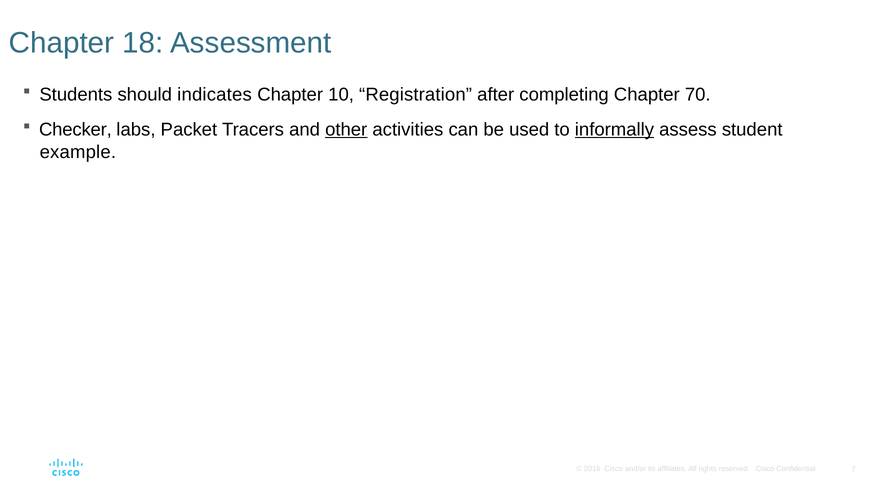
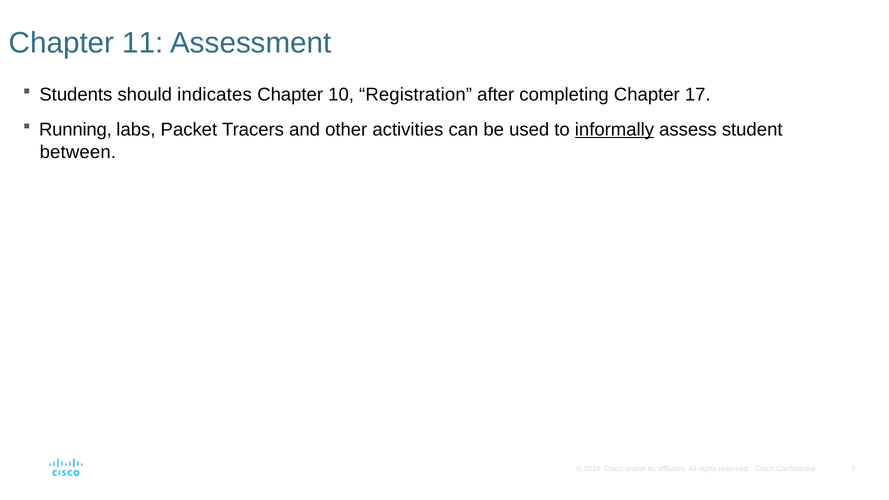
18: 18 -> 11
70: 70 -> 17
Checker: Checker -> Running
other underline: present -> none
example: example -> between
